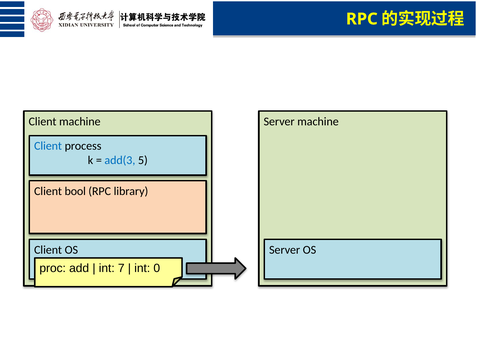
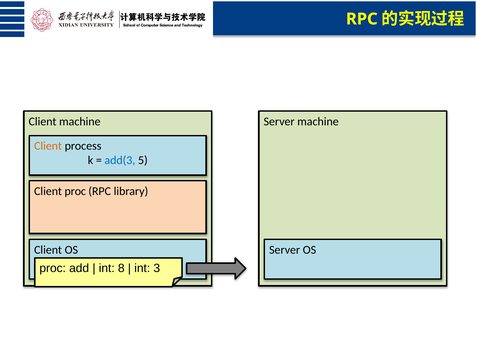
Client at (48, 146) colour: blue -> orange
Client bool: bool -> proc
7: 7 -> 8
0: 0 -> 3
